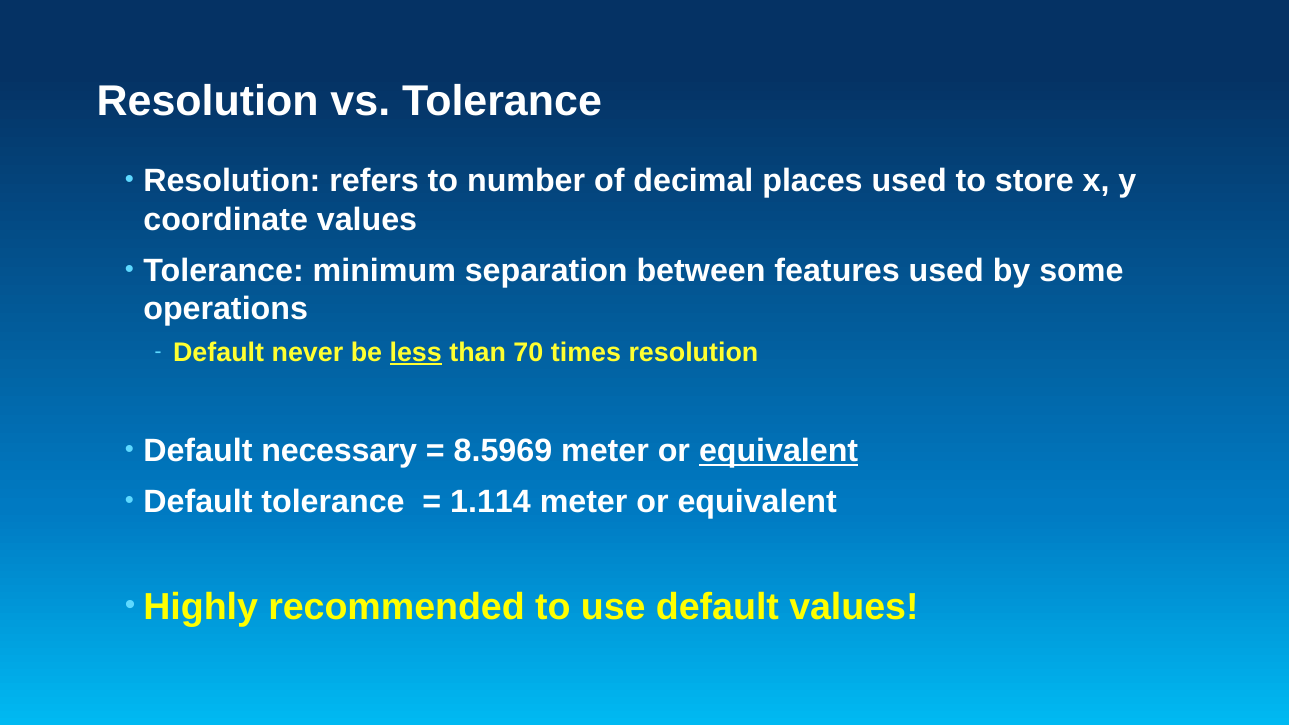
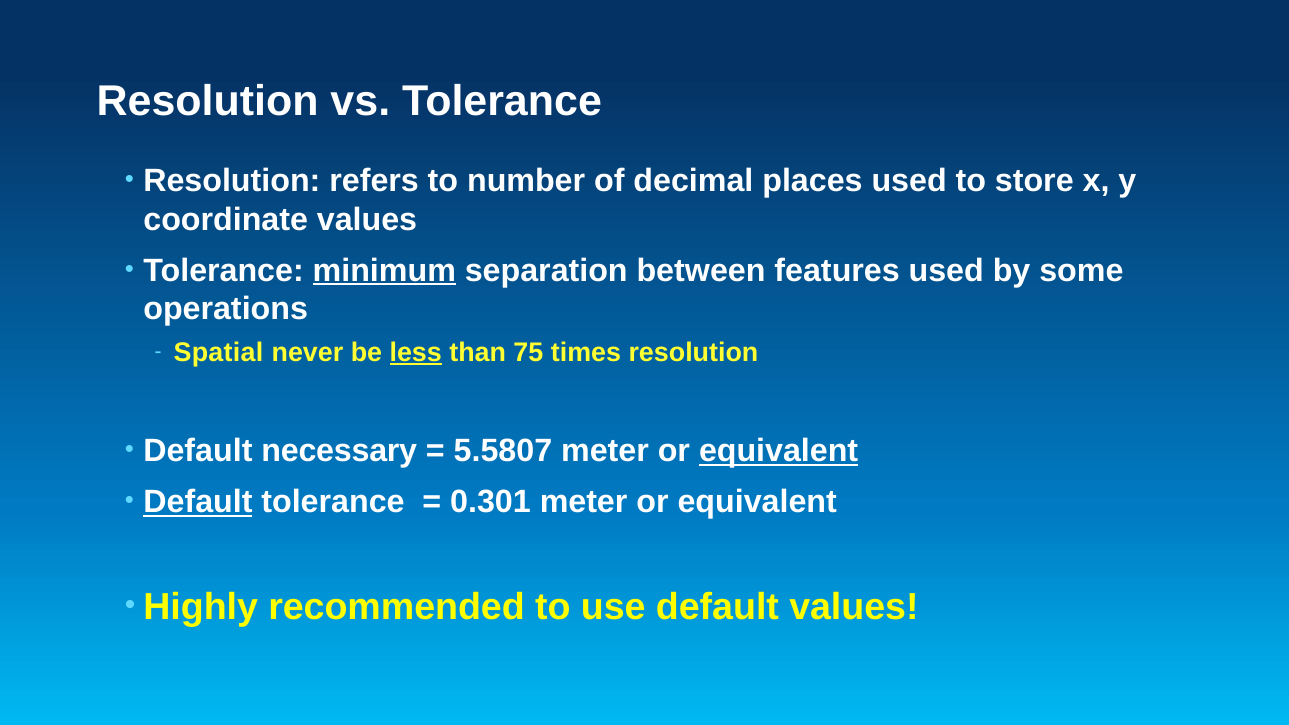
minimum underline: none -> present
Default at (219, 352): Default -> Spatial
70: 70 -> 75
8.5969: 8.5969 -> 5.5807
Default at (198, 502) underline: none -> present
1.114: 1.114 -> 0.301
